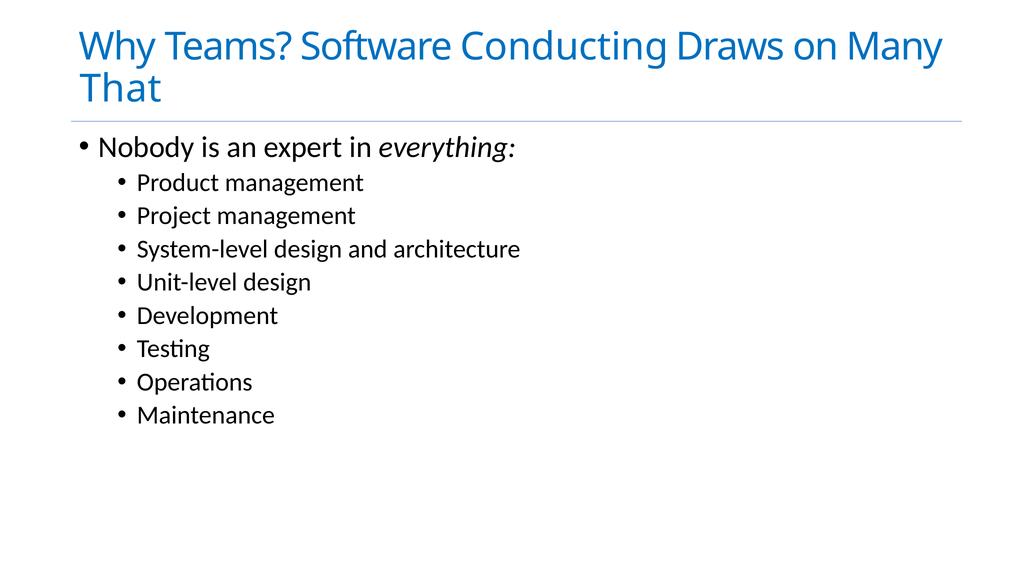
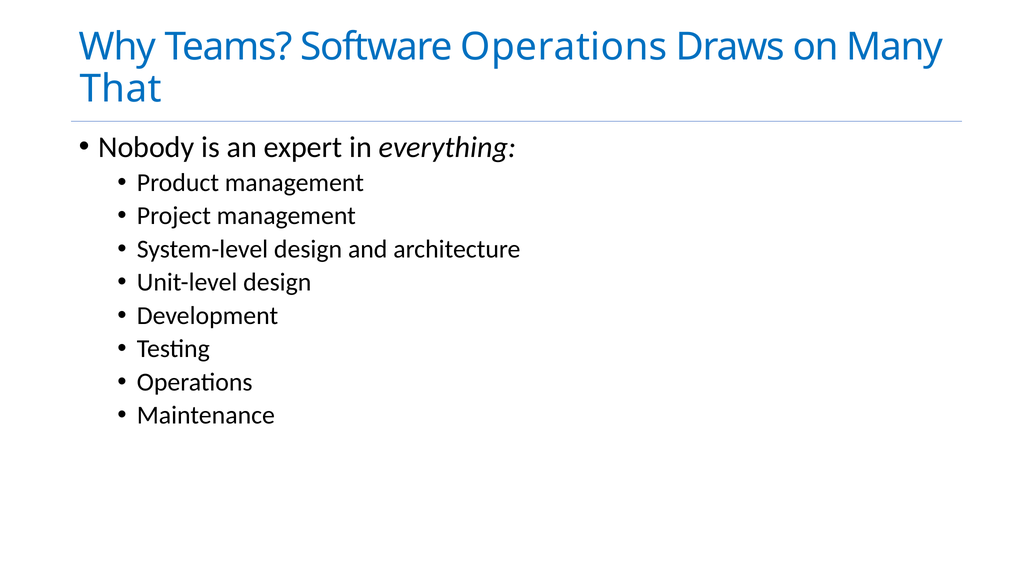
Software Conducting: Conducting -> Operations
